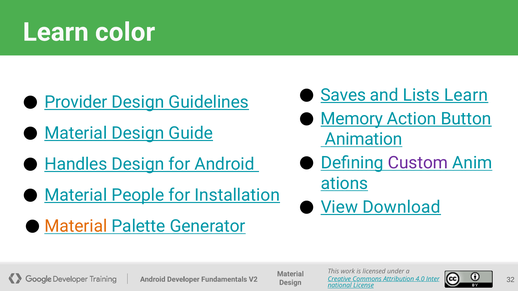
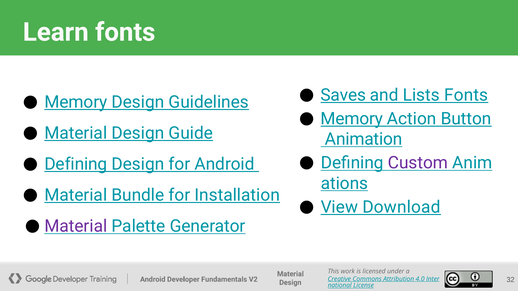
Learn color: color -> fonts
Lists Learn: Learn -> Fonts
Provider at (76, 102): Provider -> Memory
Handles at (76, 164): Handles -> Defining
People: People -> Bundle
Material at (76, 226) colour: orange -> purple
